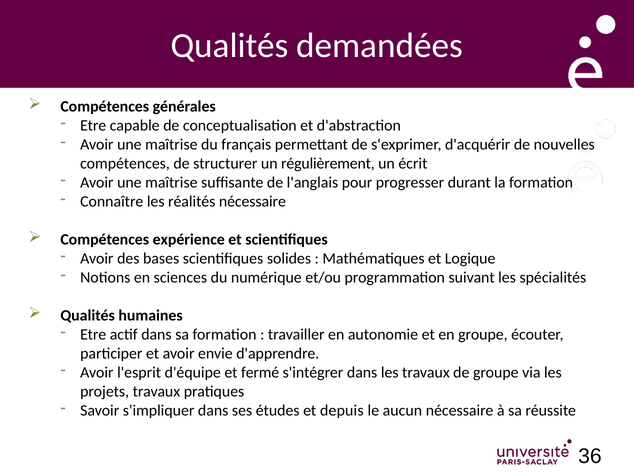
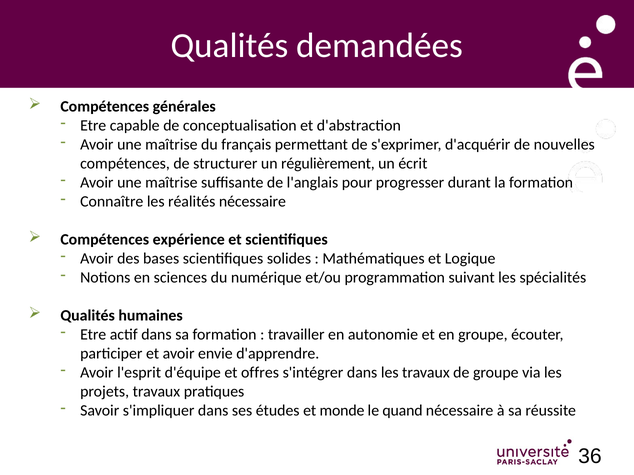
fermé: fermé -> offres
depuis: depuis -> monde
aucun: aucun -> quand
